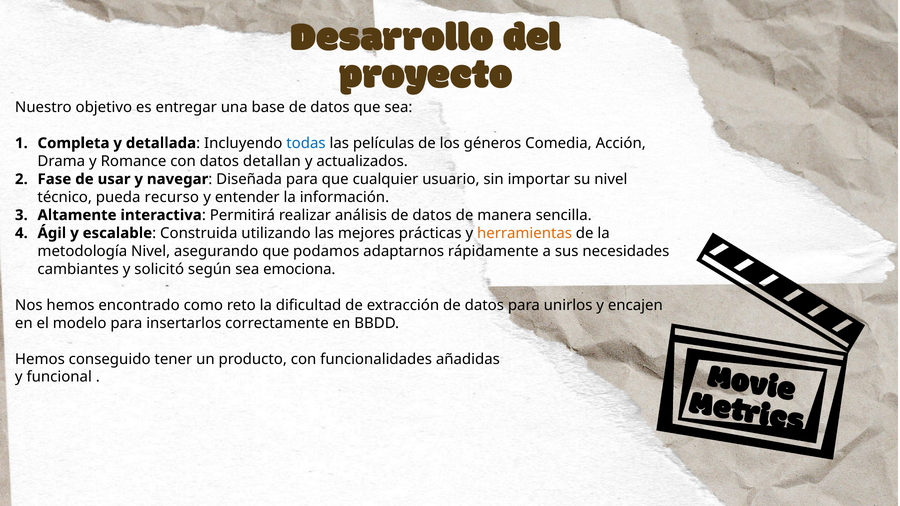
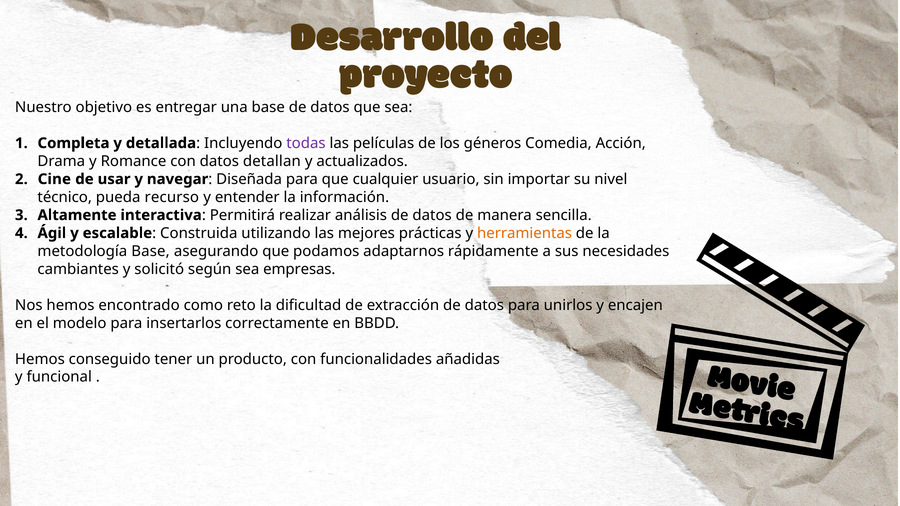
todas colour: blue -> purple
Fase: Fase -> Cine
metodología Nivel: Nivel -> Base
emociona: emociona -> empresas
